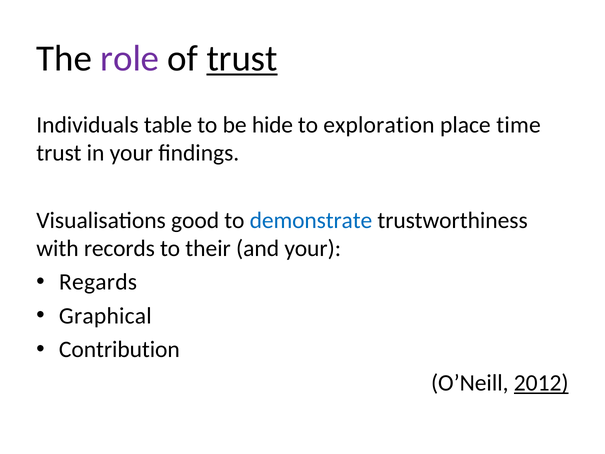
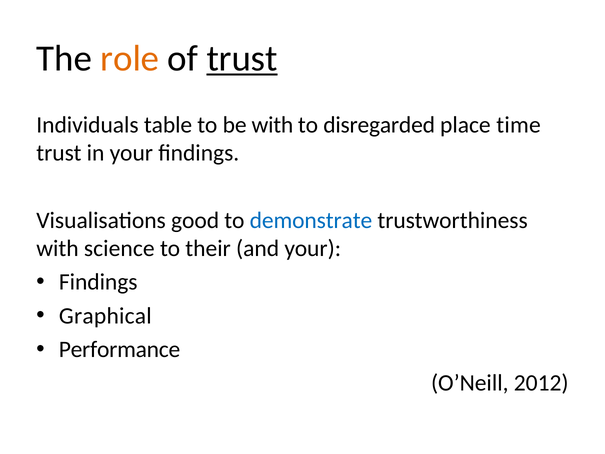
role colour: purple -> orange
be hide: hide -> with
exploration: exploration -> disregarded
records: records -> science
Regards at (98, 282): Regards -> Findings
Contribution: Contribution -> Performance
2012 underline: present -> none
